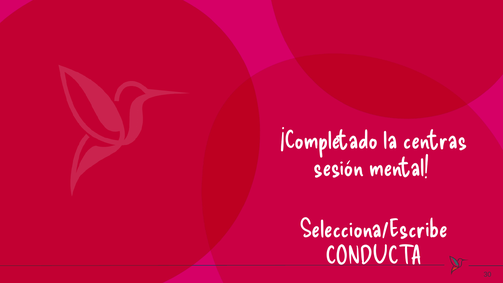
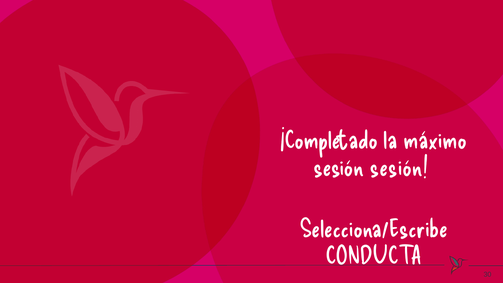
centras: centras -> máximo
sesión mental: mental -> sesión
